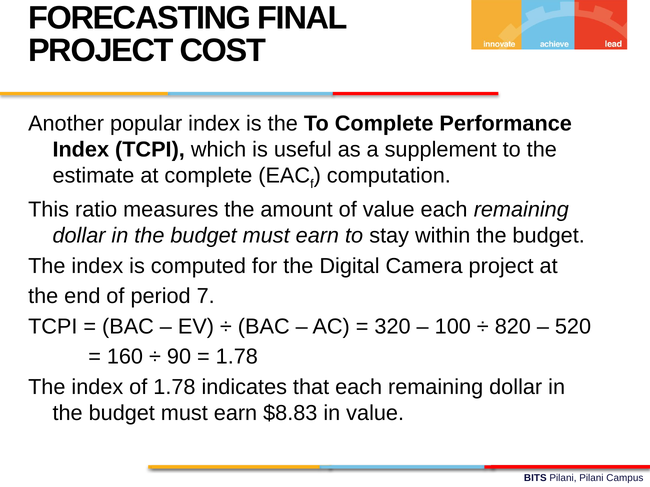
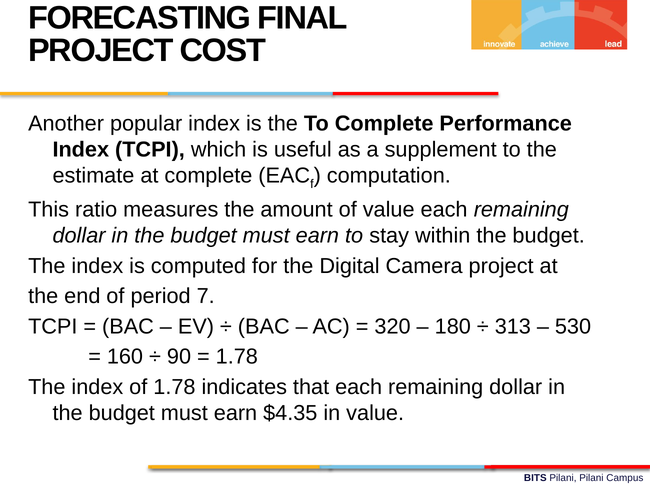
100: 100 -> 180
820: 820 -> 313
520: 520 -> 530
$8.83: $8.83 -> $4.35
